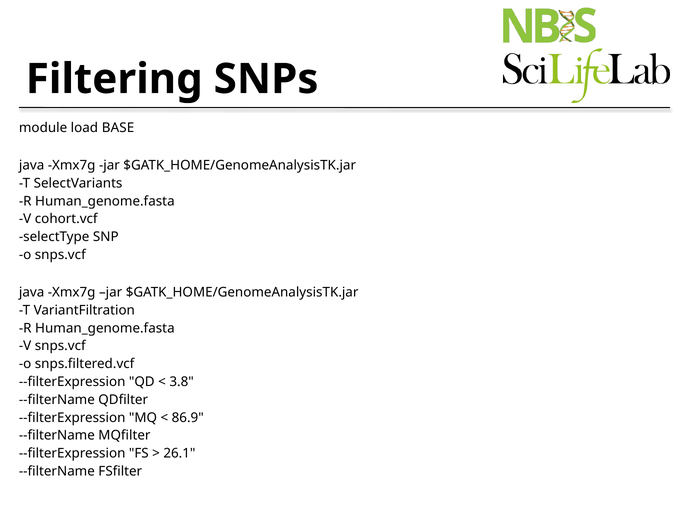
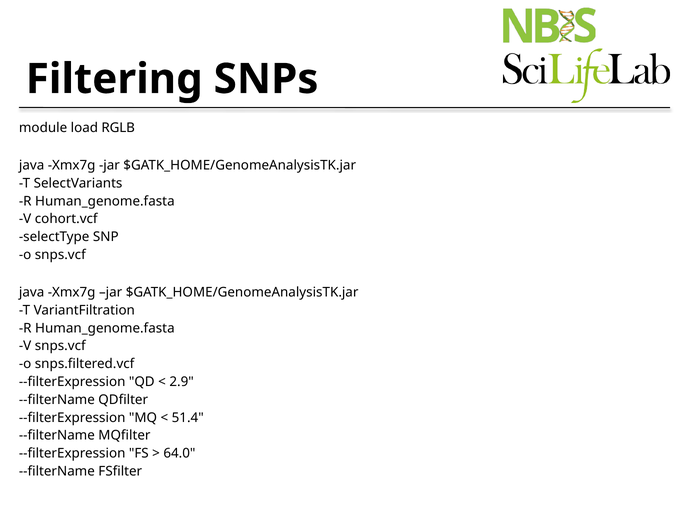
BASE: BASE -> RGLB
3.8: 3.8 -> 2.9
86.9: 86.9 -> 51.4
26.1: 26.1 -> 64.0
